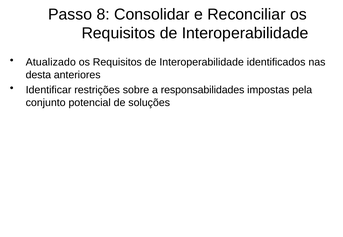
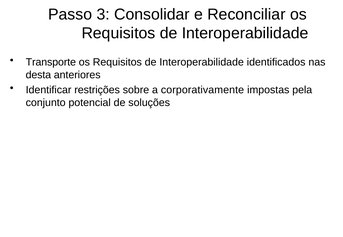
8: 8 -> 3
Atualizado: Atualizado -> Transporte
responsabilidades: responsabilidades -> corporativamente
